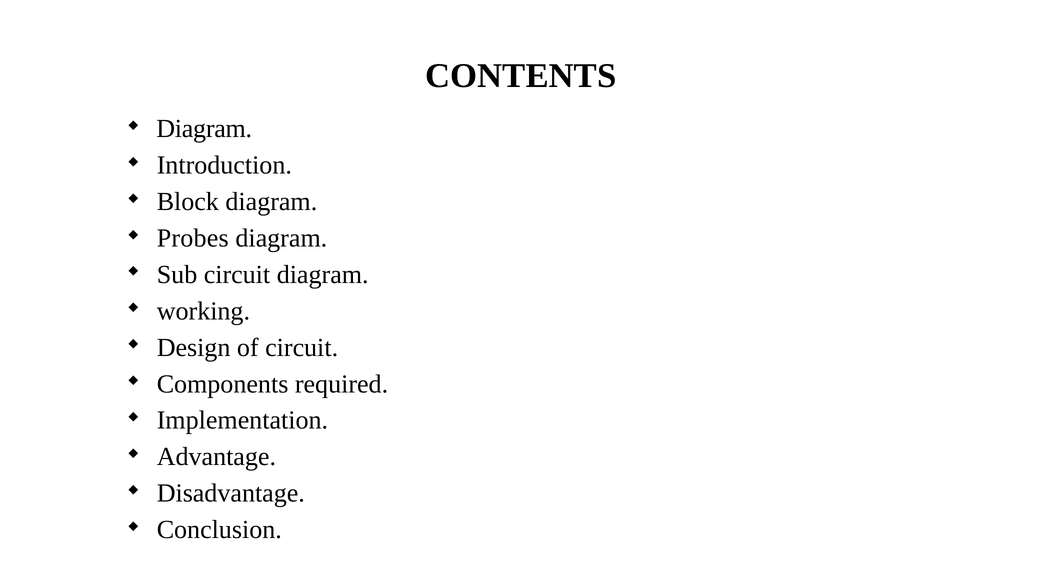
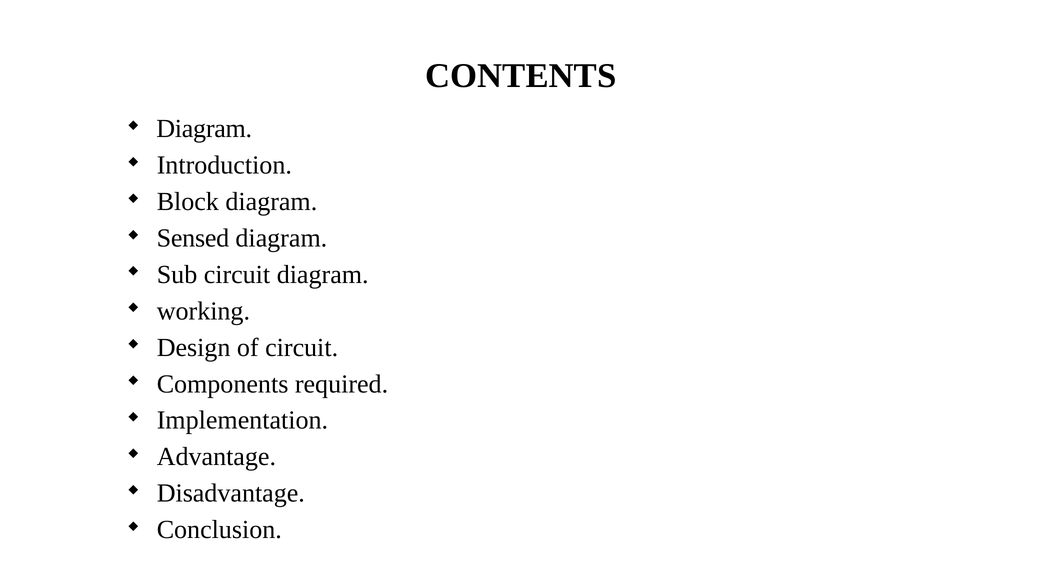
Probes: Probes -> Sensed
